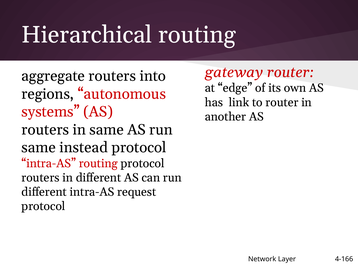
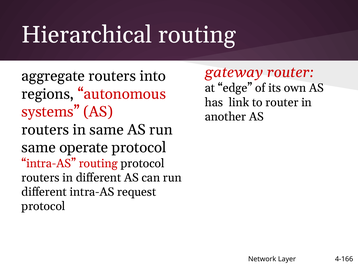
instead: instead -> operate
